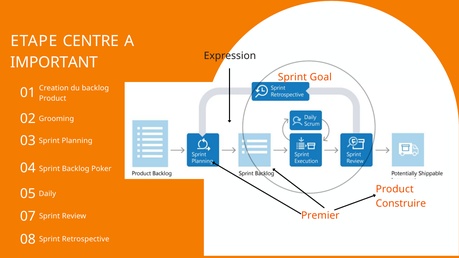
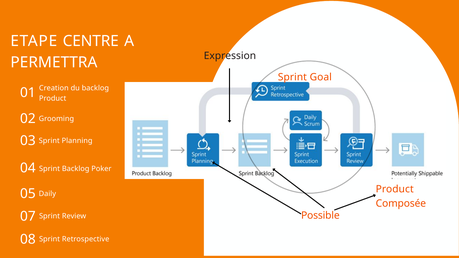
IMPORTANT: IMPORTANT -> PERMETTRA
Construire: Construire -> Composée
Premier: Premier -> Possible
